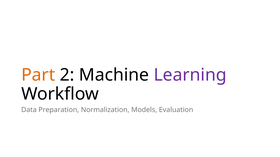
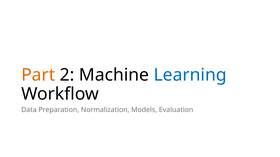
Learning colour: purple -> blue
